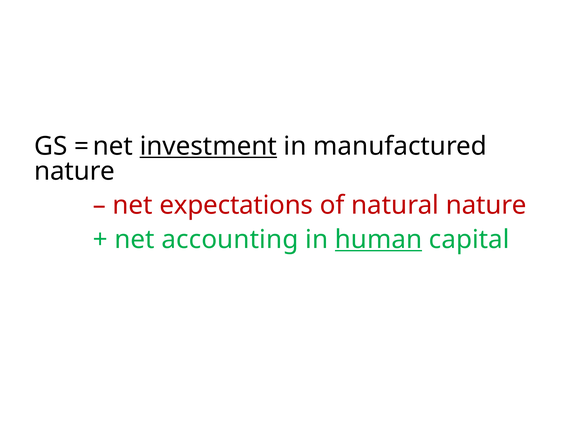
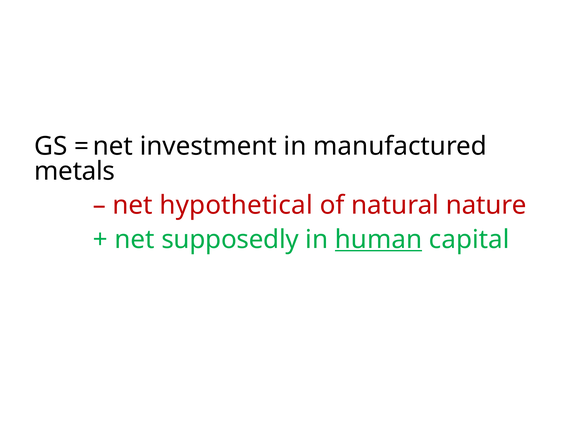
investment underline: present -> none
nature at (75, 171): nature -> metals
expectations: expectations -> hypothetical
accounting: accounting -> supposedly
